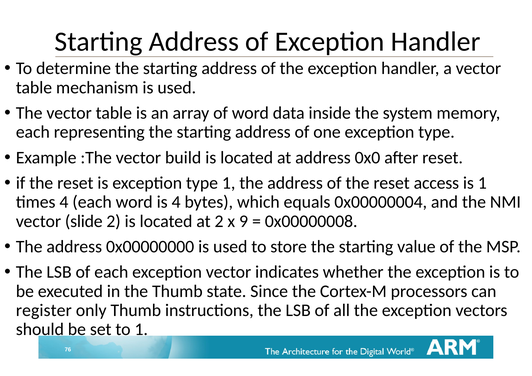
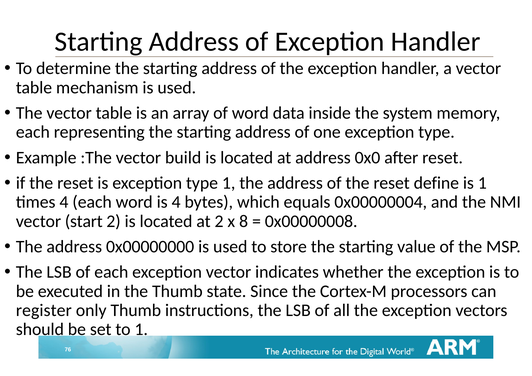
access: access -> define
slide: slide -> start
9: 9 -> 8
